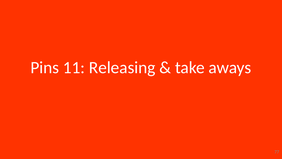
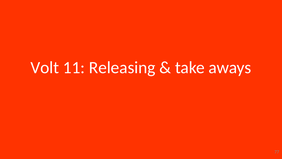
Pins: Pins -> Volt
